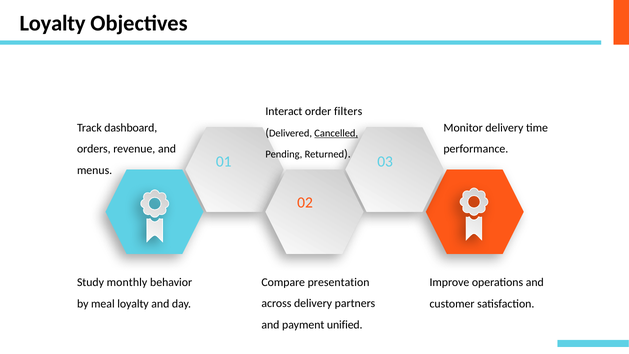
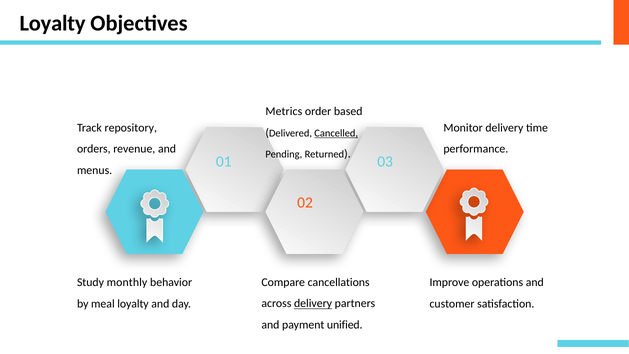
Interact: Interact -> Metrics
filters: filters -> based
dashboard: dashboard -> repository
presentation: presentation -> cancellations
delivery at (313, 303) underline: none -> present
